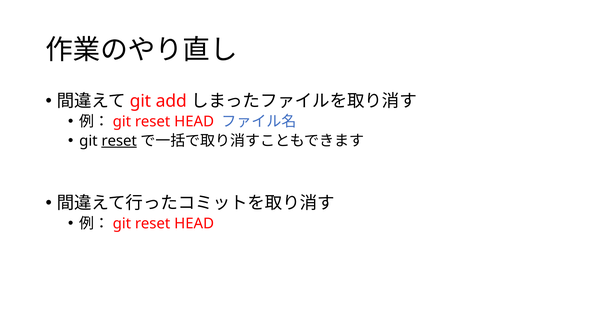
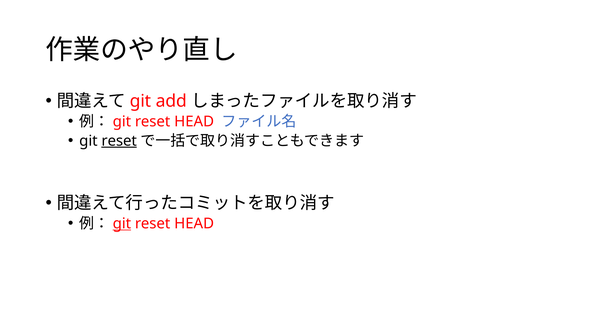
git at (122, 224) underline: none -> present
